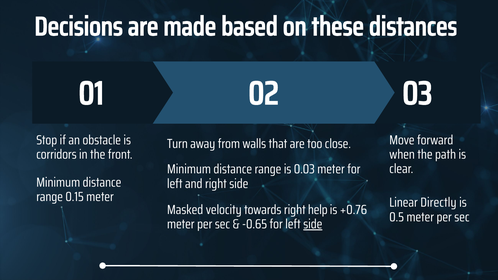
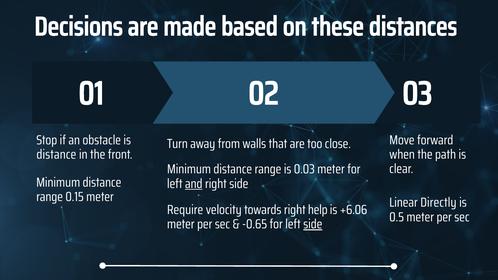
corridors at (56, 155): corridors -> distance
and underline: none -> present
Masked: Masked -> Require
+0.76: +0.76 -> +6.06
